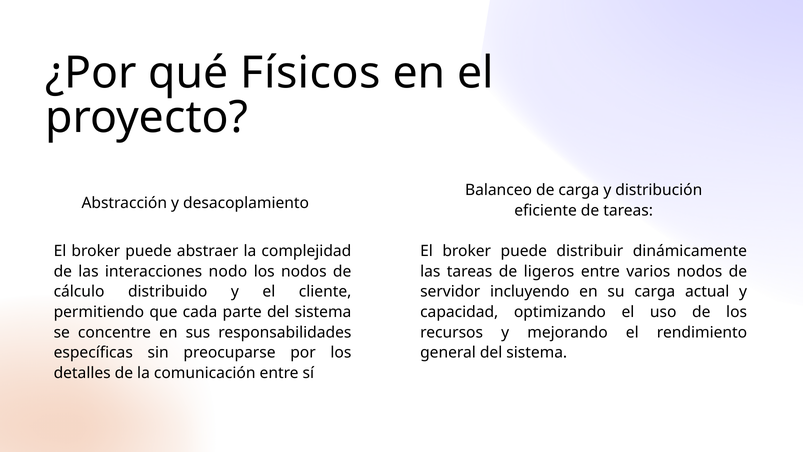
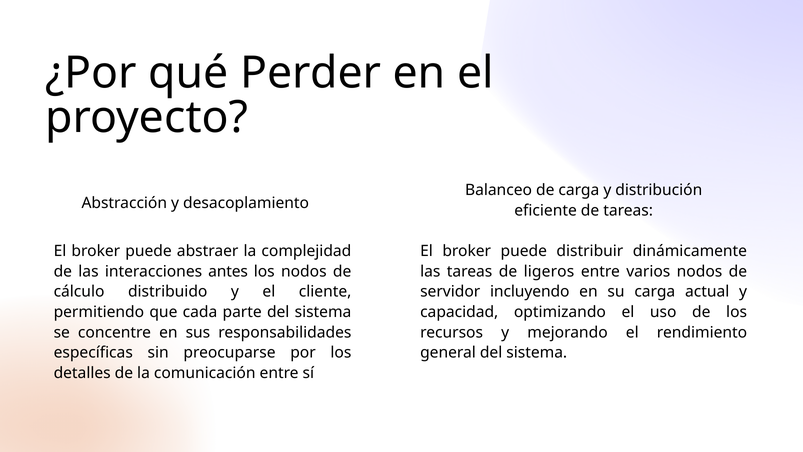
Físicos: Físicos -> Perder
nodo: nodo -> antes
